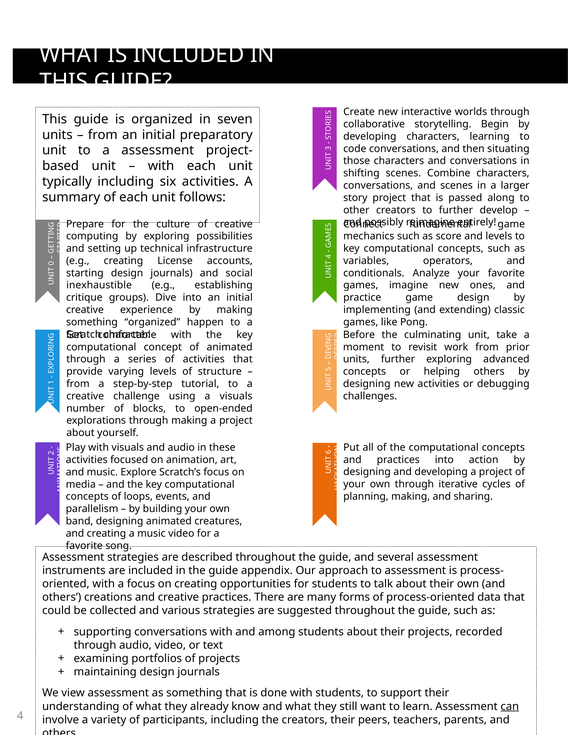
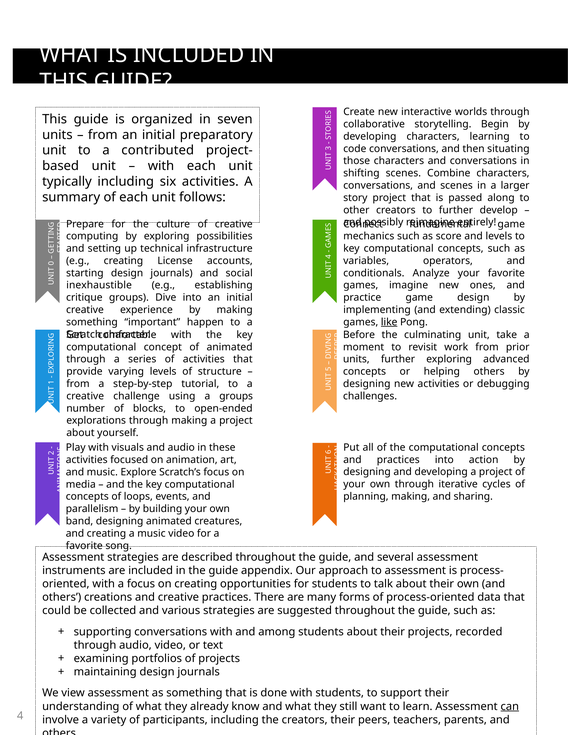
a assessment: assessment -> contributed
something organized: organized -> important
like underline: none -> present
a visuals: visuals -> groups
